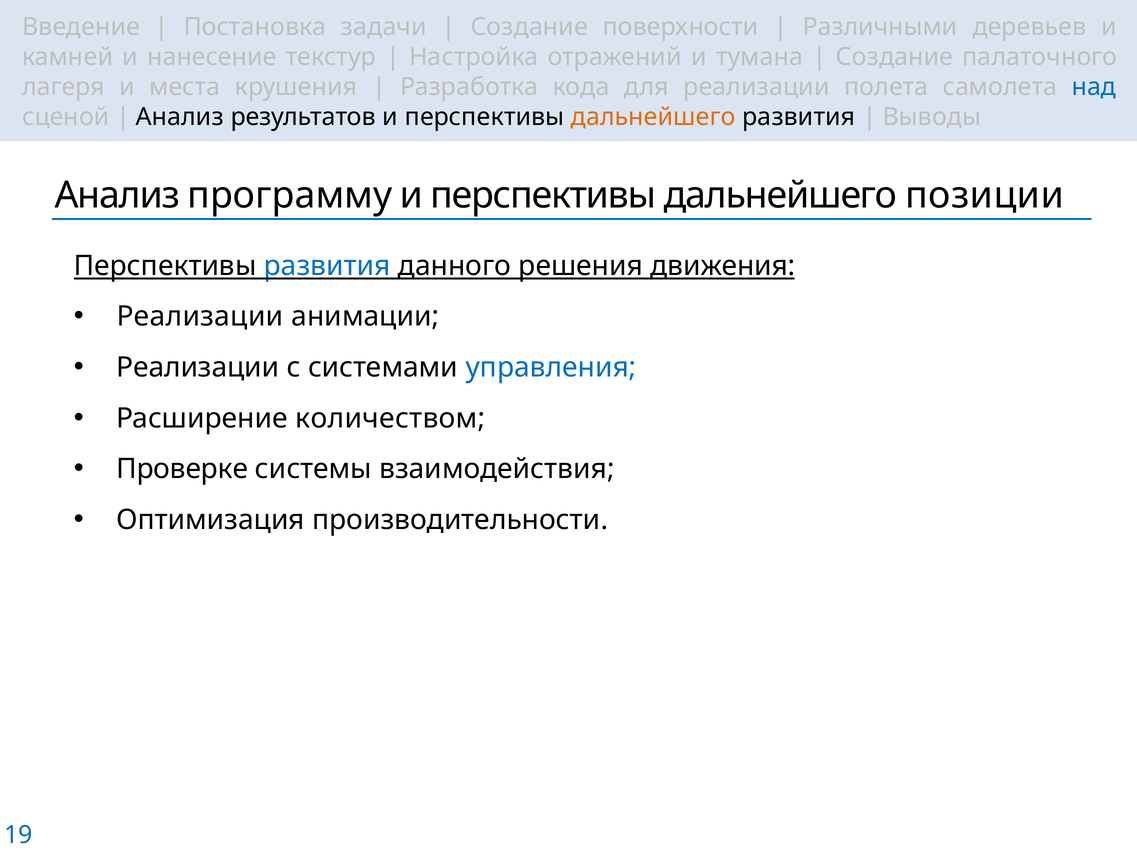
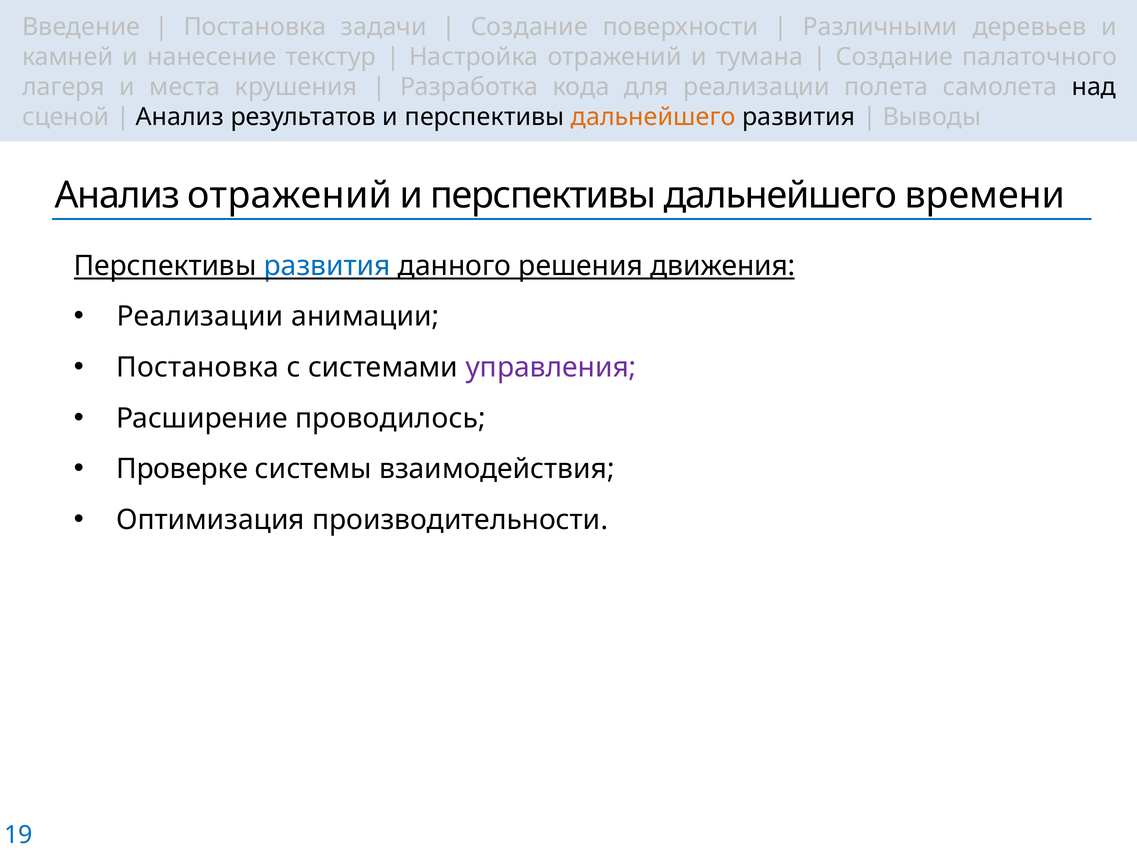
над colour: blue -> black
Анализ программу: программу -> отражений
позиции: позиции -> времени
Реализации at (198, 368): Реализации -> Постановка
управления colour: blue -> purple
количеством: количеством -> проводилось
